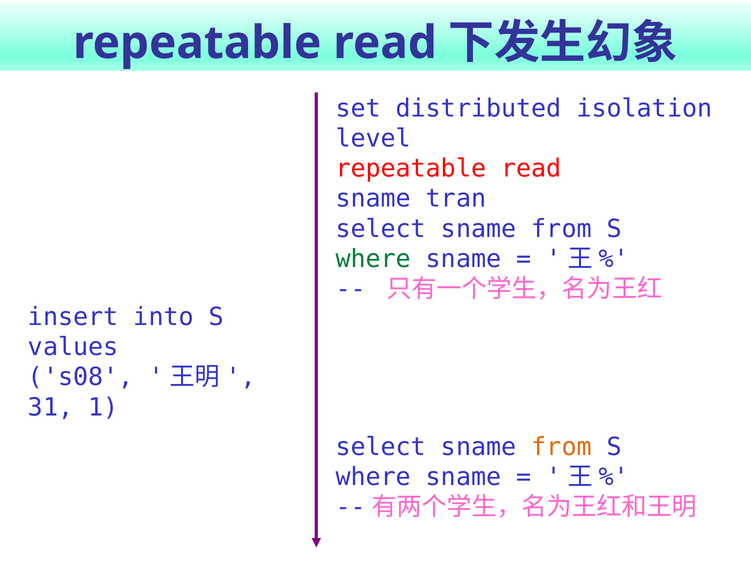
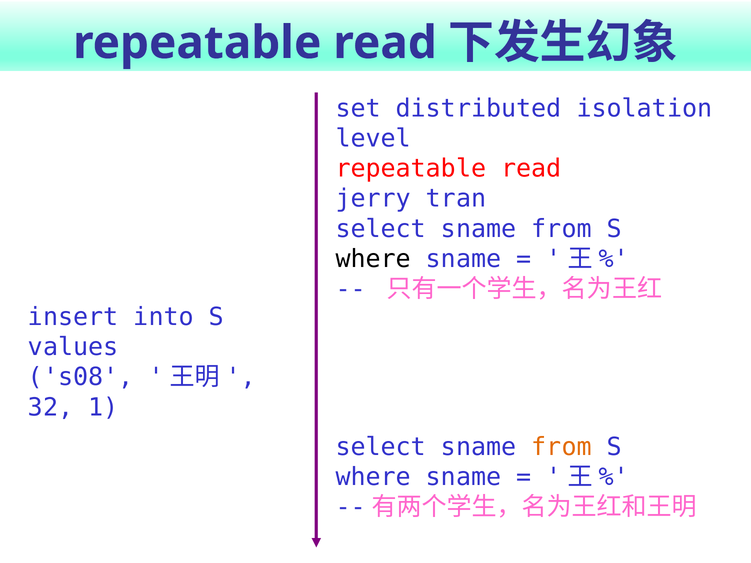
sname at (373, 199): sname -> jerry
where at (373, 259) colour: green -> black
31: 31 -> 32
